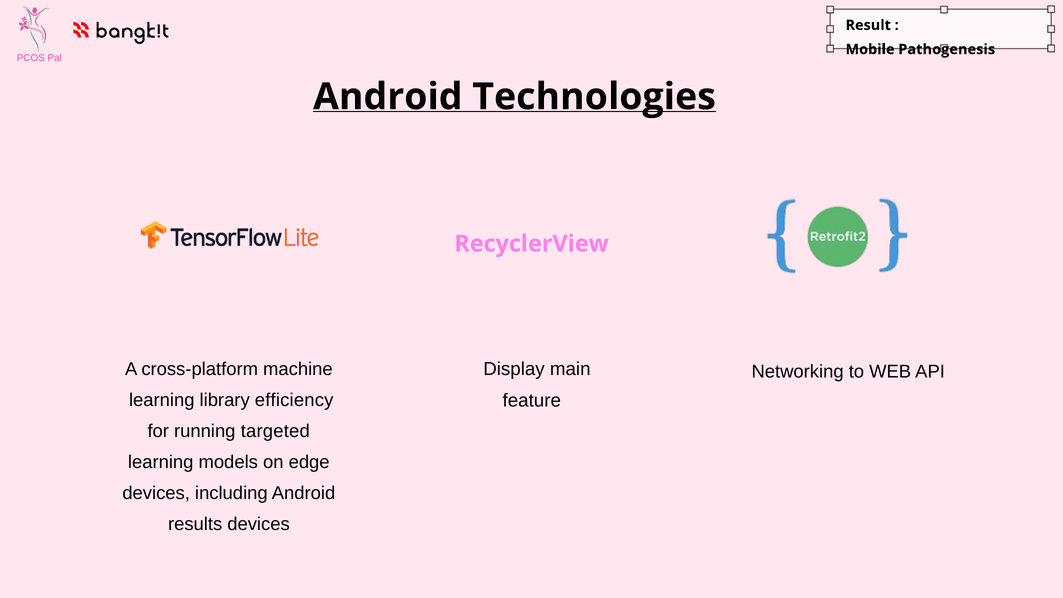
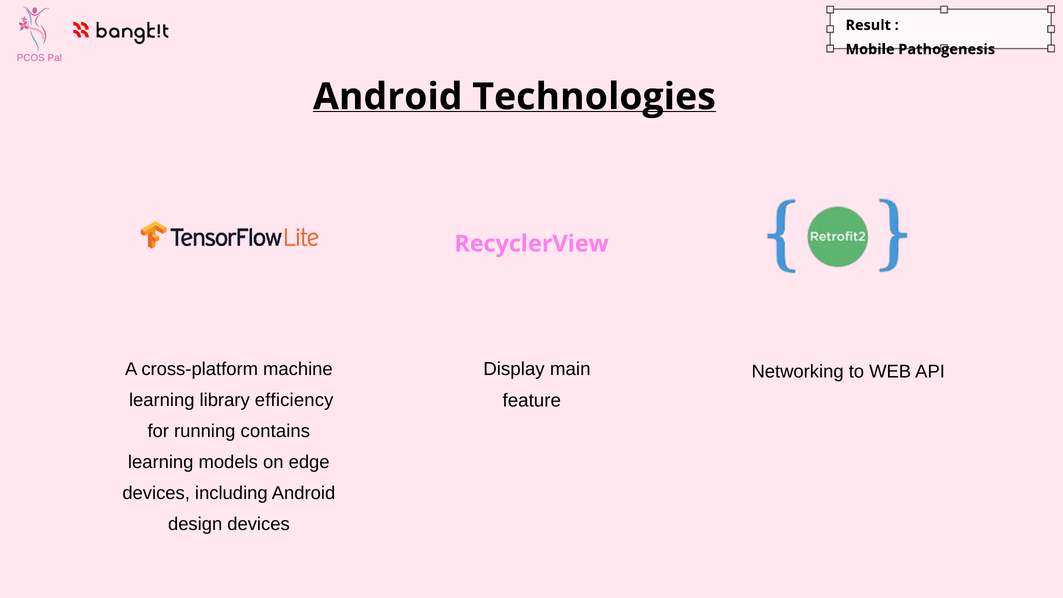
targeted: targeted -> contains
results: results -> design
